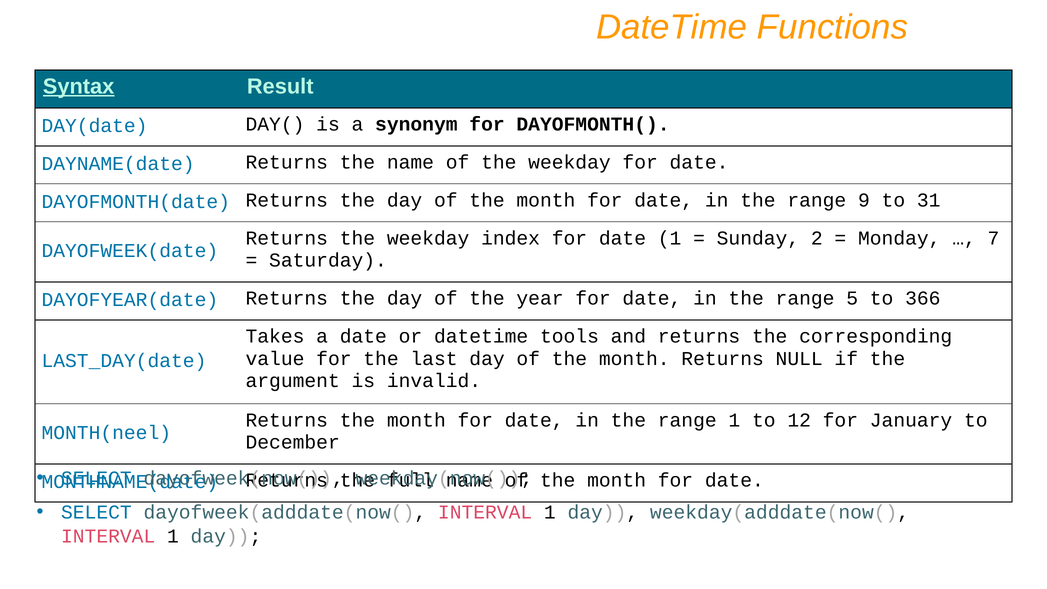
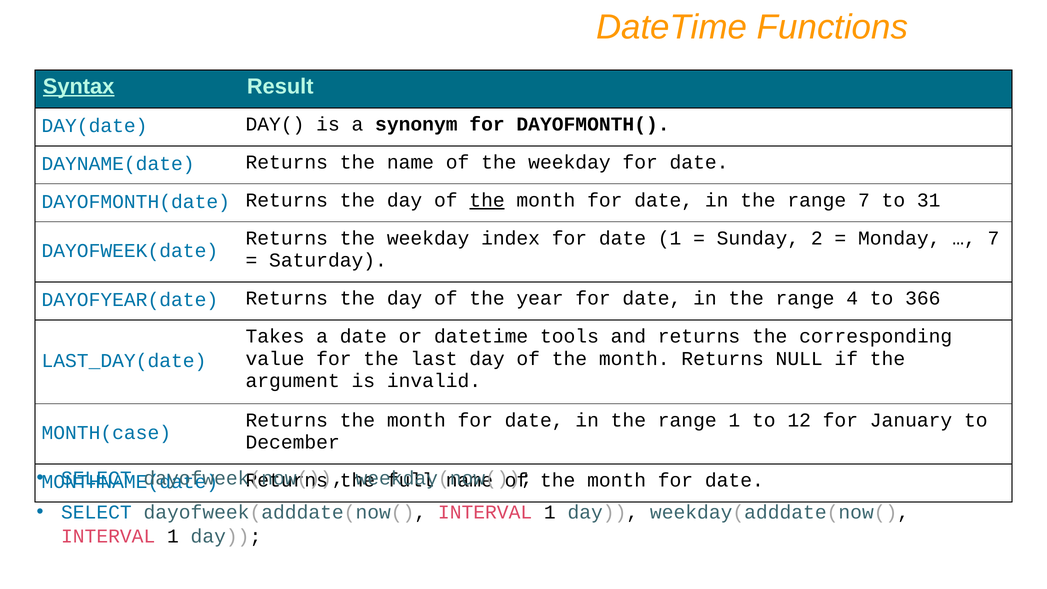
the at (487, 200) underline: none -> present
range 9: 9 -> 7
5: 5 -> 4
MONTH(neel: MONTH(neel -> MONTH(case
